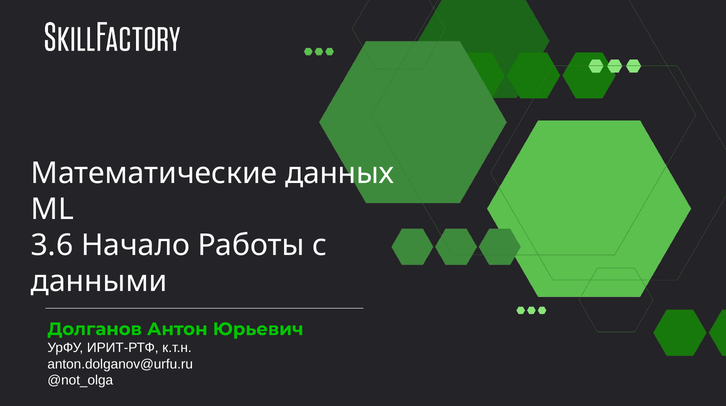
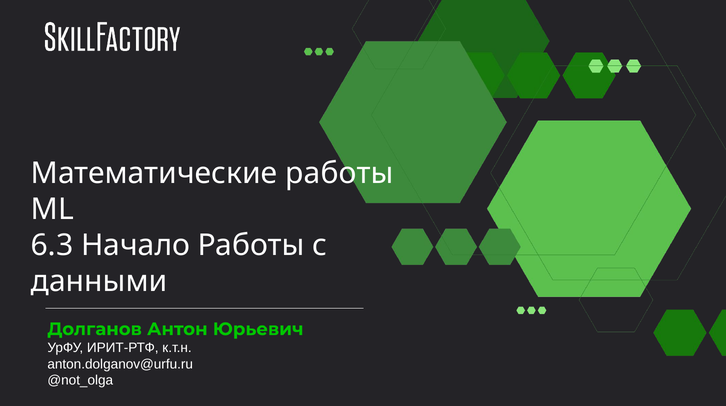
Математические данных: данных -> работы
3.6: 3.6 -> 6.3
